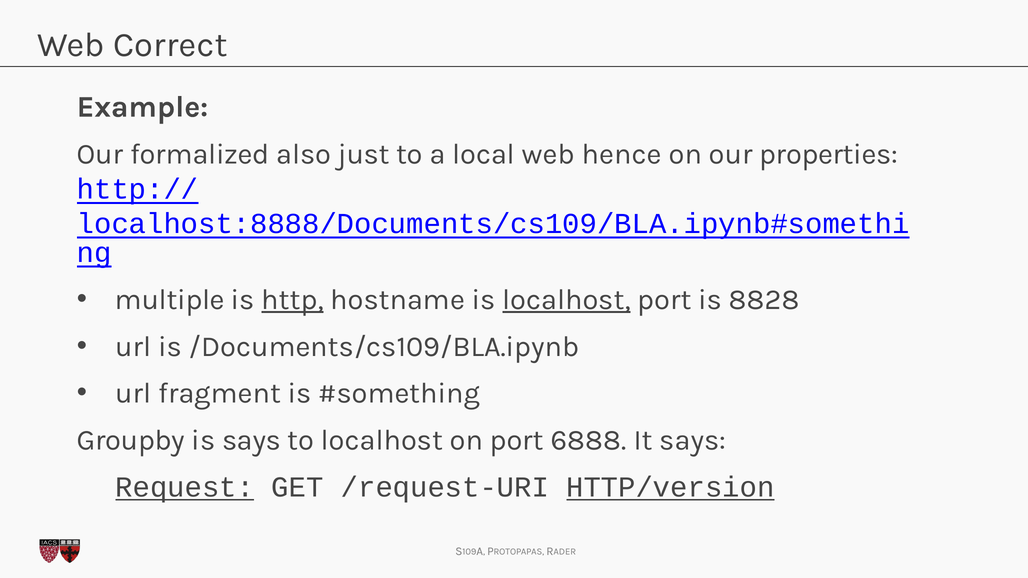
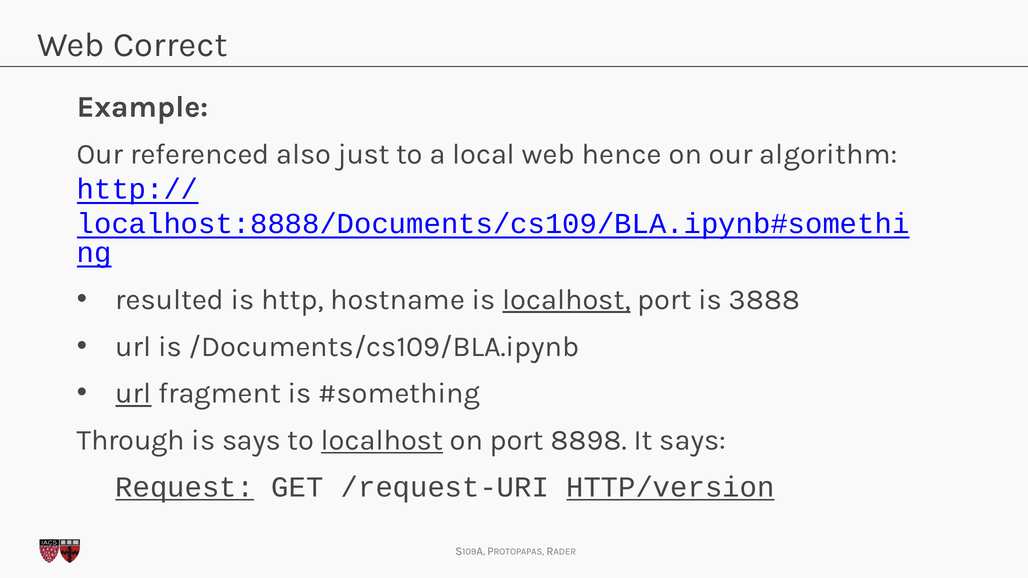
formalized: formalized -> referenced
properties: properties -> algorithm
multiple: multiple -> resulted
http underline: present -> none
8828: 8828 -> 3888
url at (133, 394) underline: none -> present
Groupby: Groupby -> Through
localhost at (382, 441) underline: none -> present
6888: 6888 -> 8898
